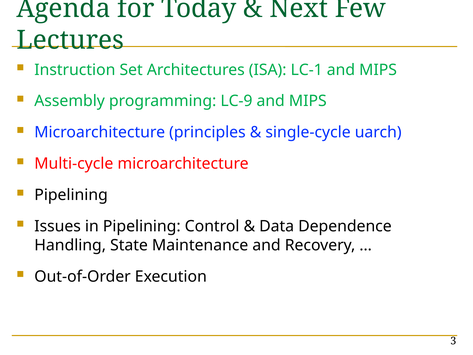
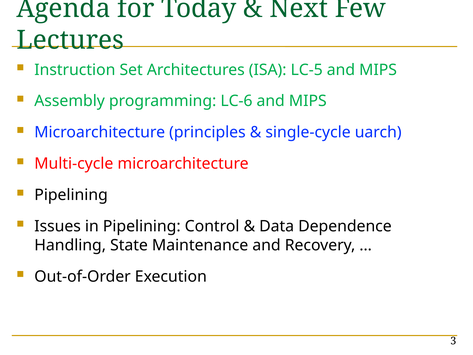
LC-1: LC-1 -> LC-5
LC-9: LC-9 -> LC-6
